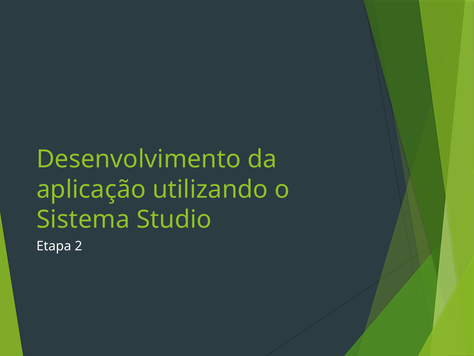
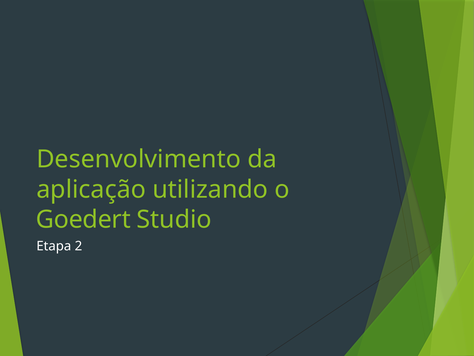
Sistema: Sistema -> Goedert
